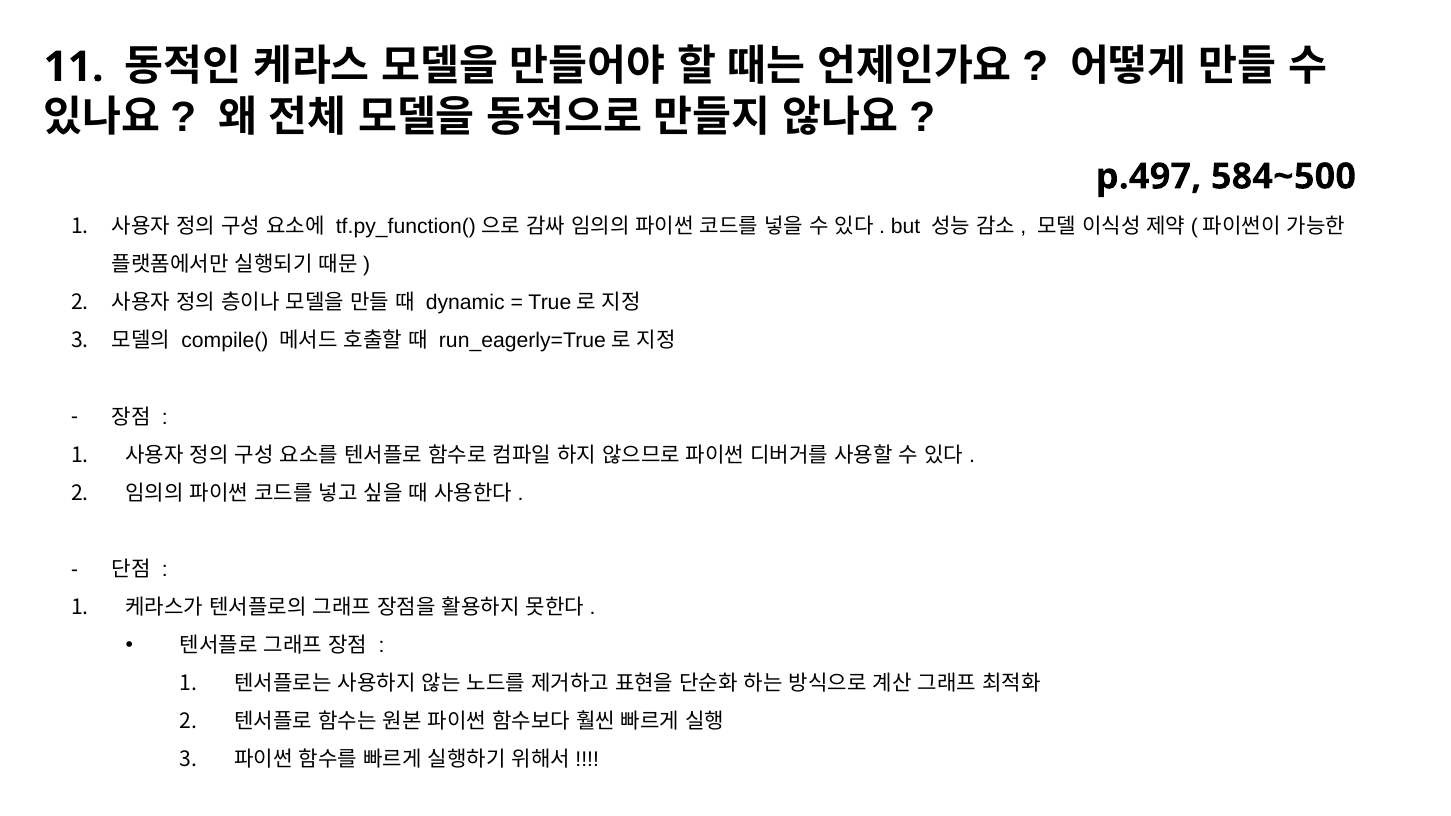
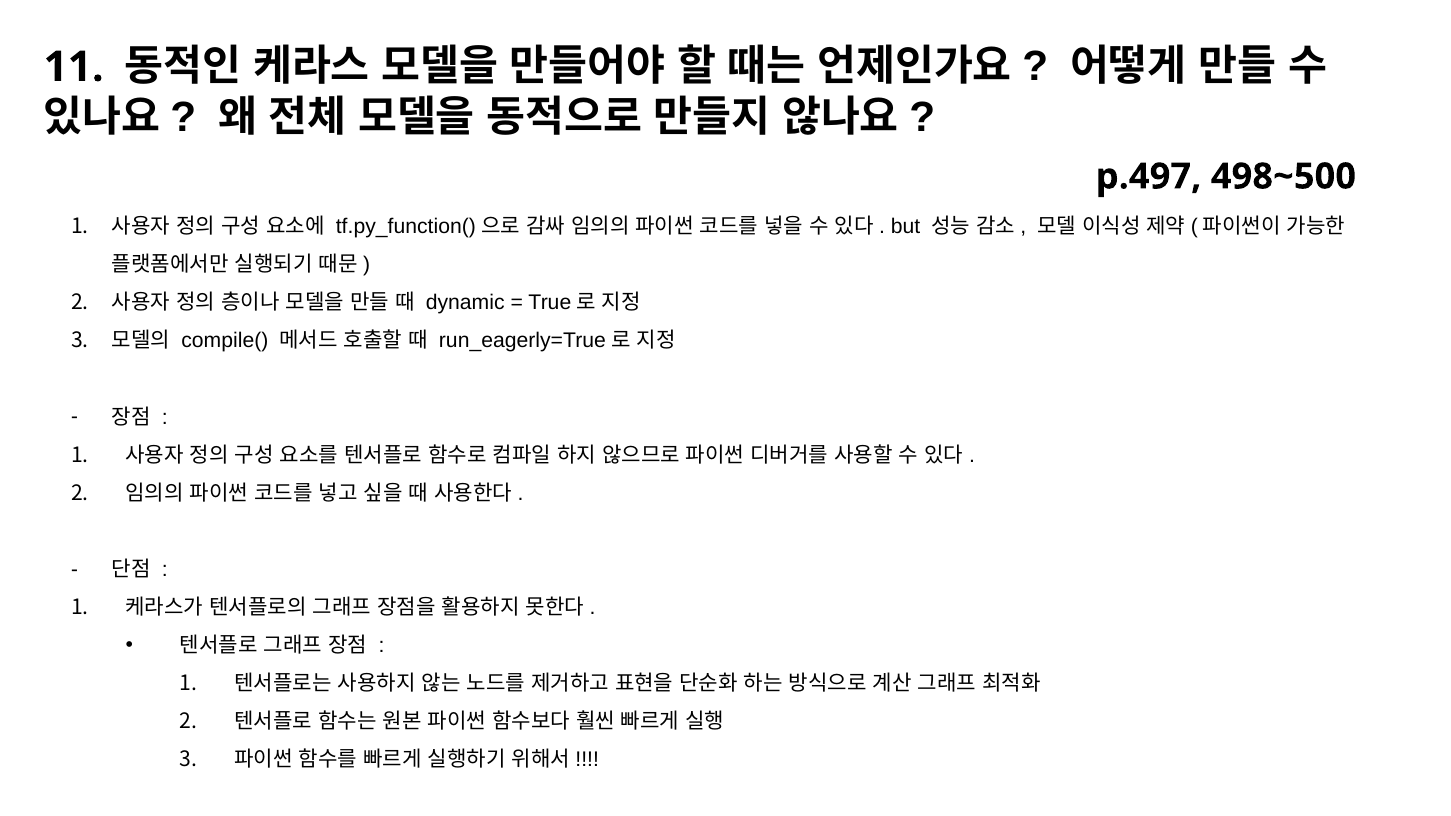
584~500: 584~500 -> 498~500
